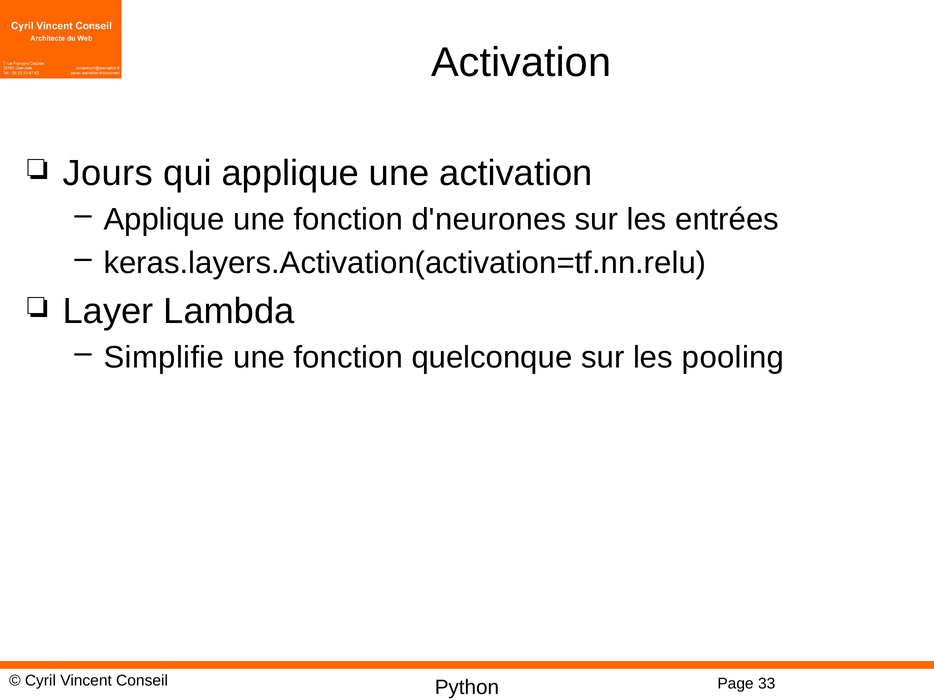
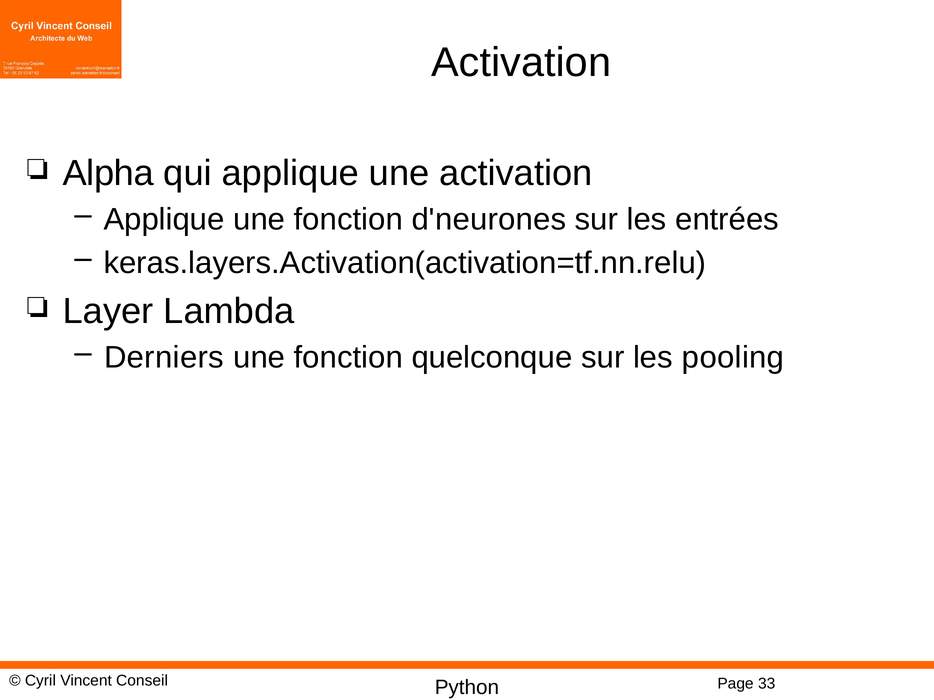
Jours: Jours -> Alpha
Simplifie: Simplifie -> Derniers
